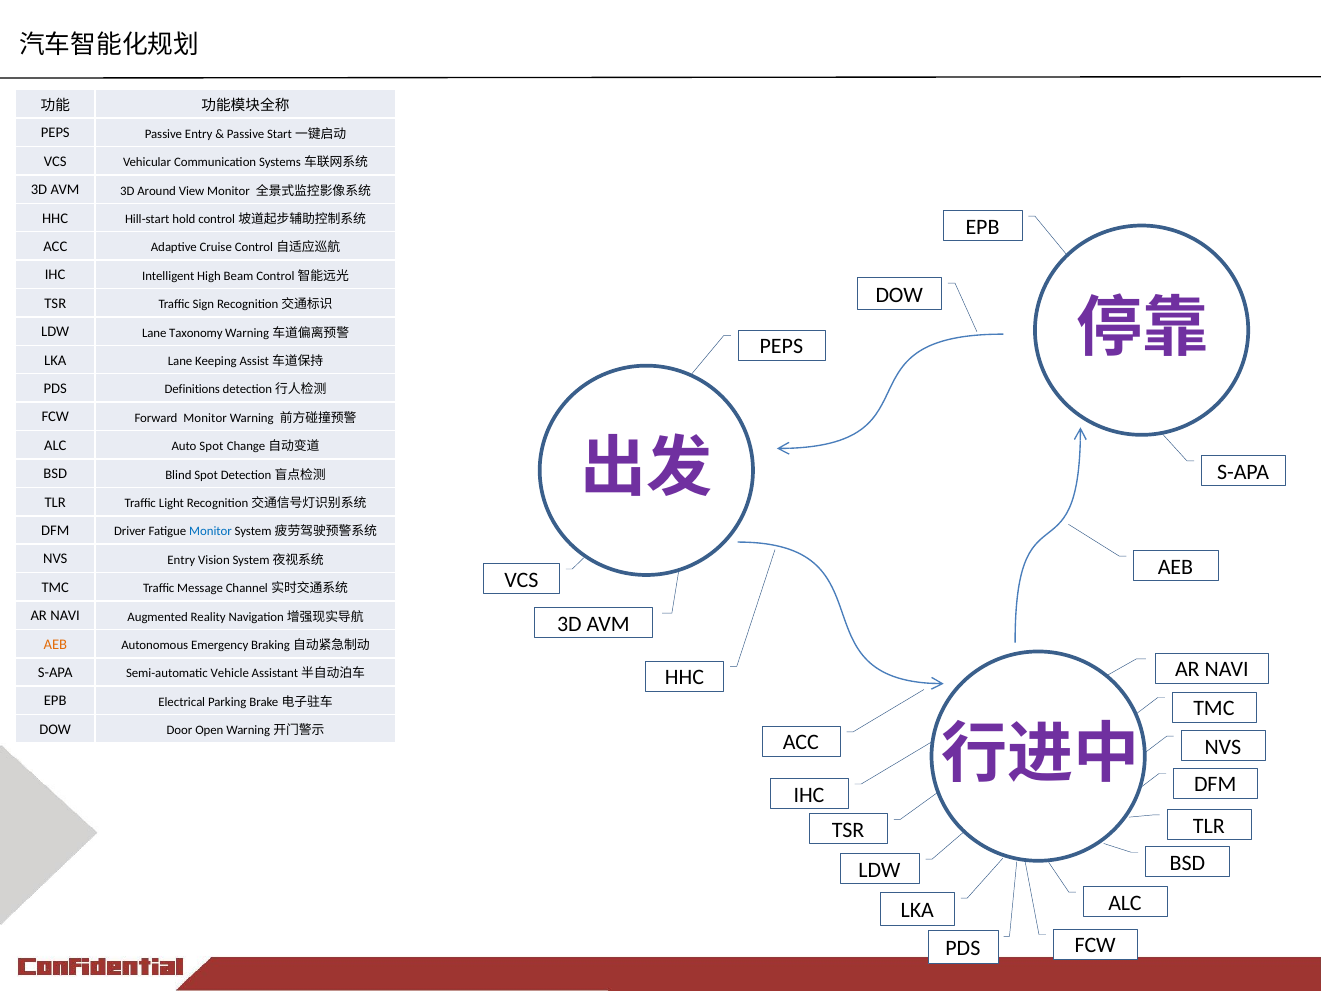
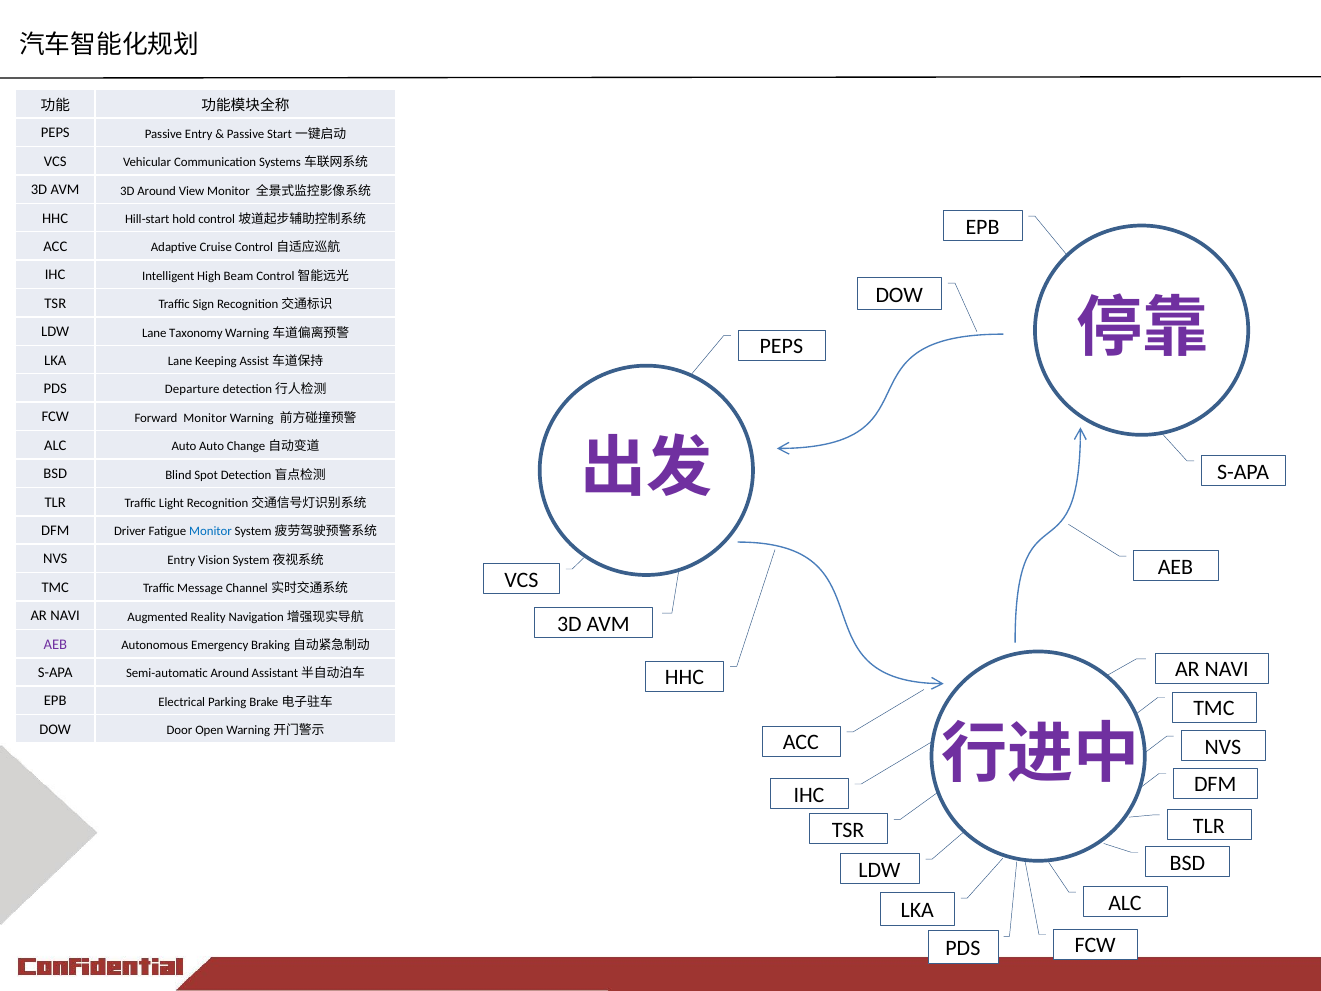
Definitions: Definitions -> Departure
Auto Spot: Spot -> Auto
AEB at (55, 644) colour: orange -> purple
Semi-automatic Vehicle: Vehicle -> Around
